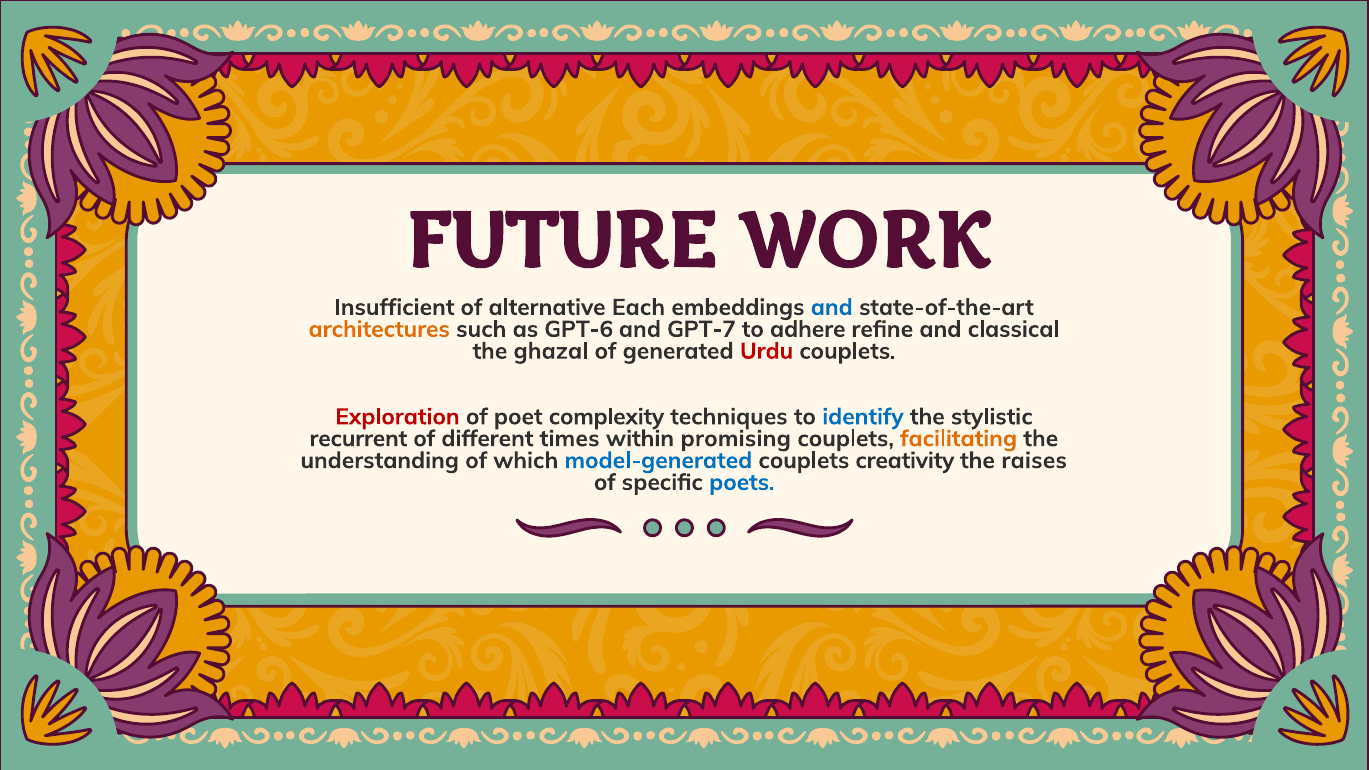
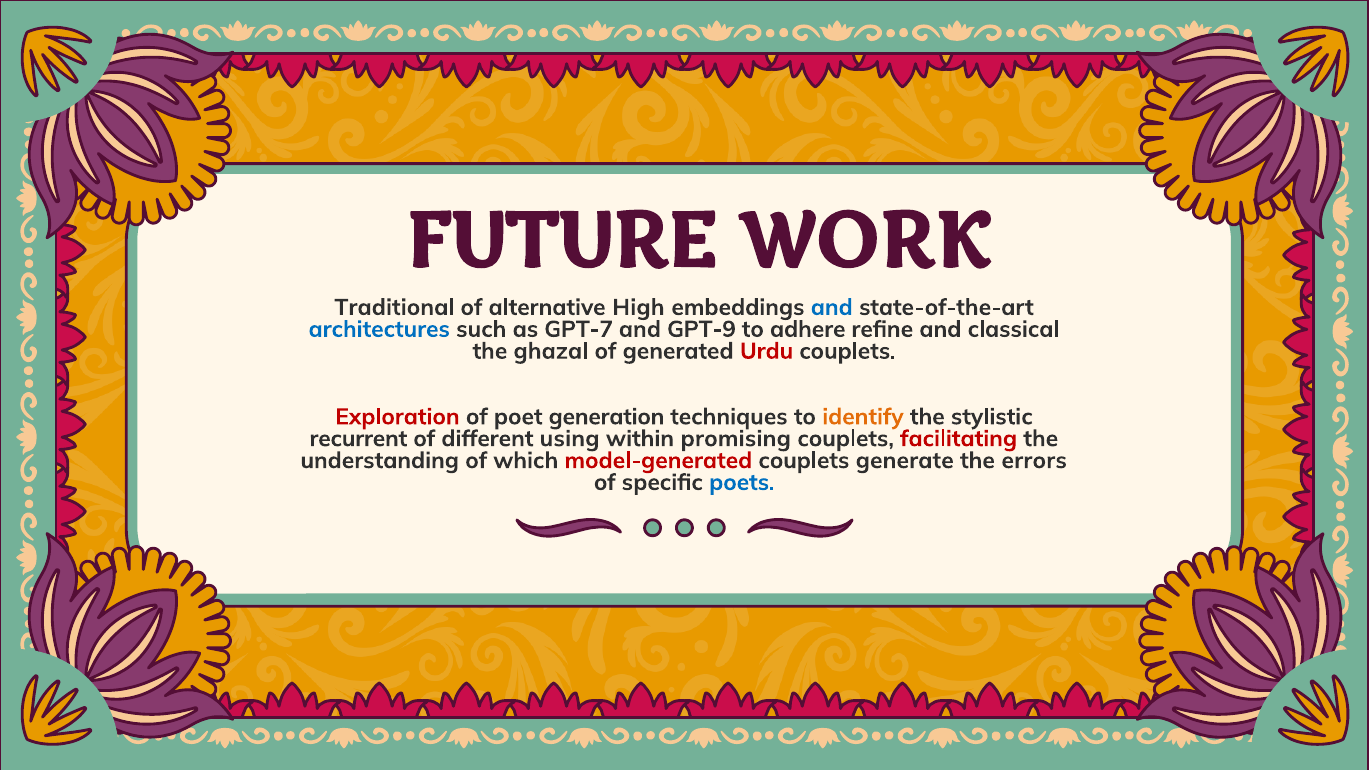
Insufficient: Insufficient -> Traditional
Each: Each -> High
architectures colour: orange -> blue
GPT-6: GPT-6 -> GPT-7
GPT-7: GPT-7 -> GPT-9
complexity: complexity -> generation
identify colour: blue -> orange
times: times -> using
facilitating colour: orange -> red
model-generated colour: blue -> red
creativity: creativity -> generate
raises: raises -> errors
